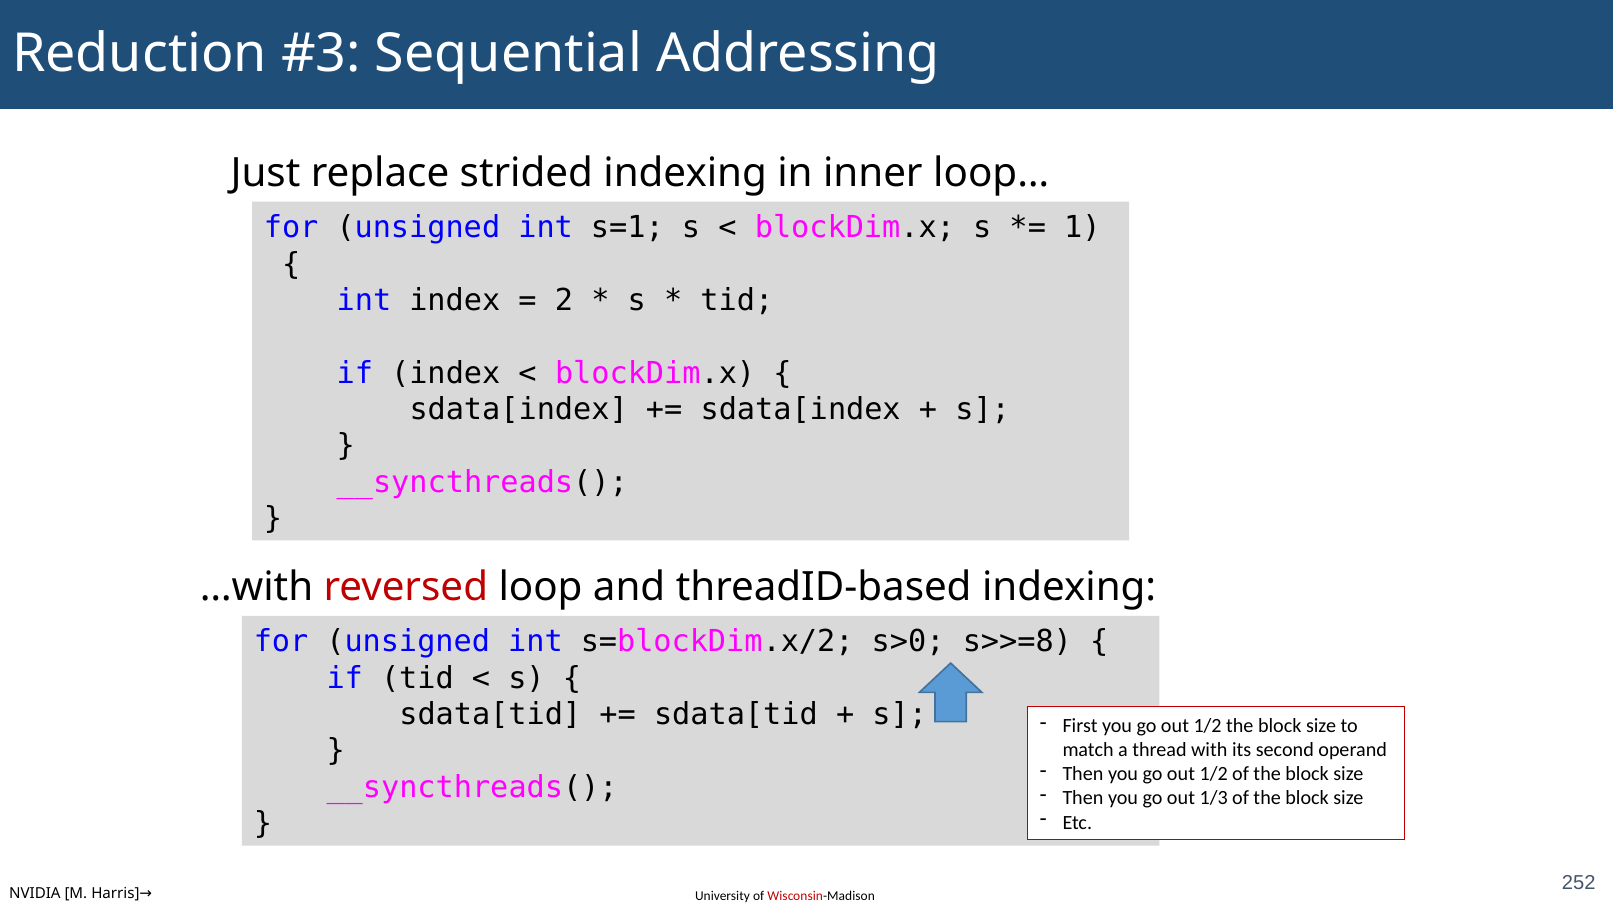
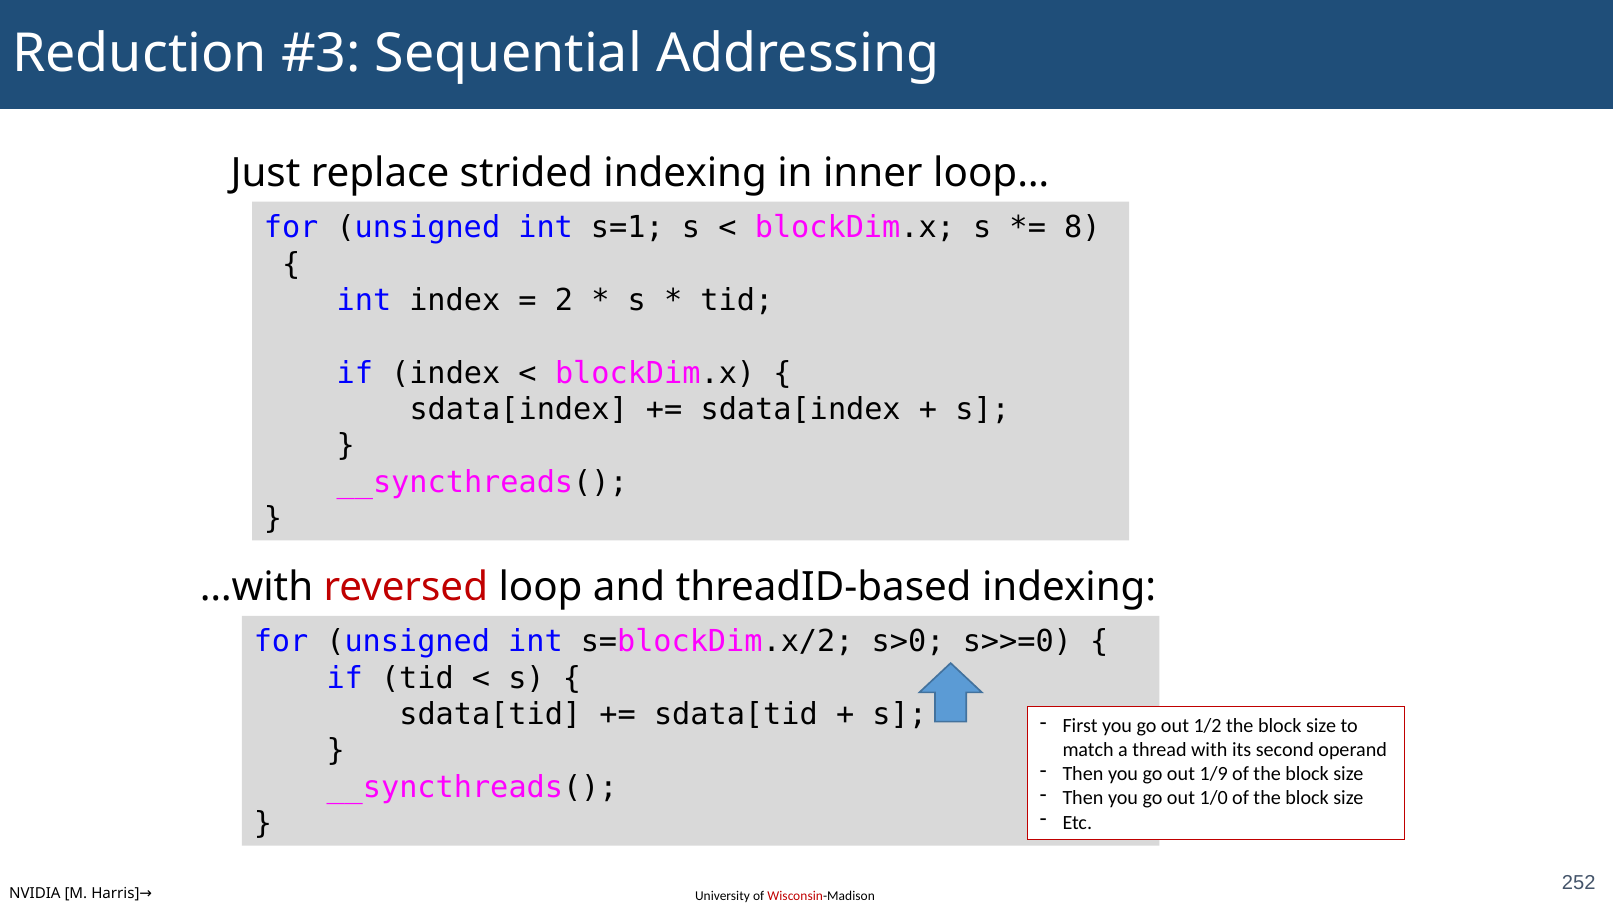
1: 1 -> 8
s>>=8: s>>=8 -> s>>=0
1/2 at (1214, 773): 1/2 -> 1/9
1/3: 1/3 -> 1/0
